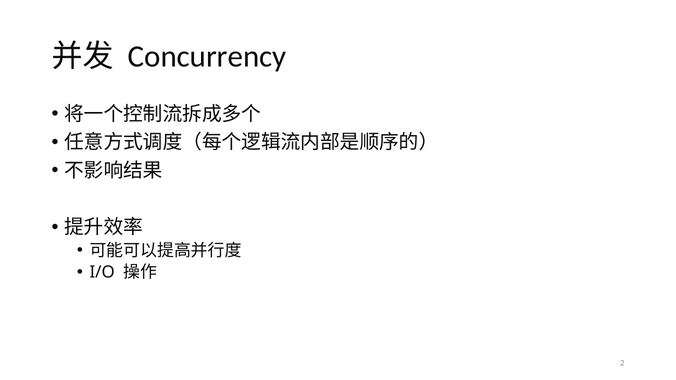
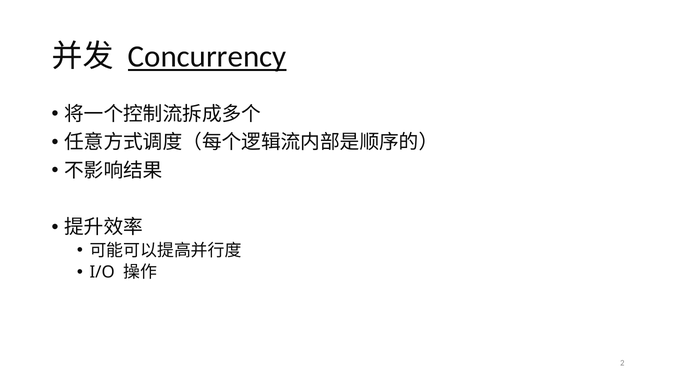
Concurrency underline: none -> present
